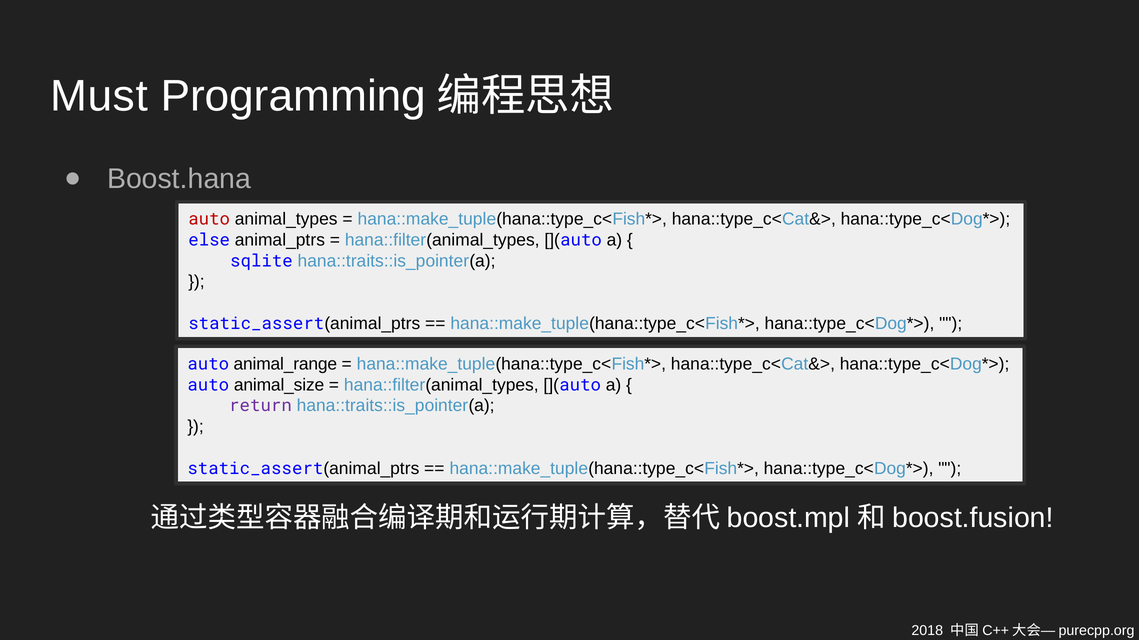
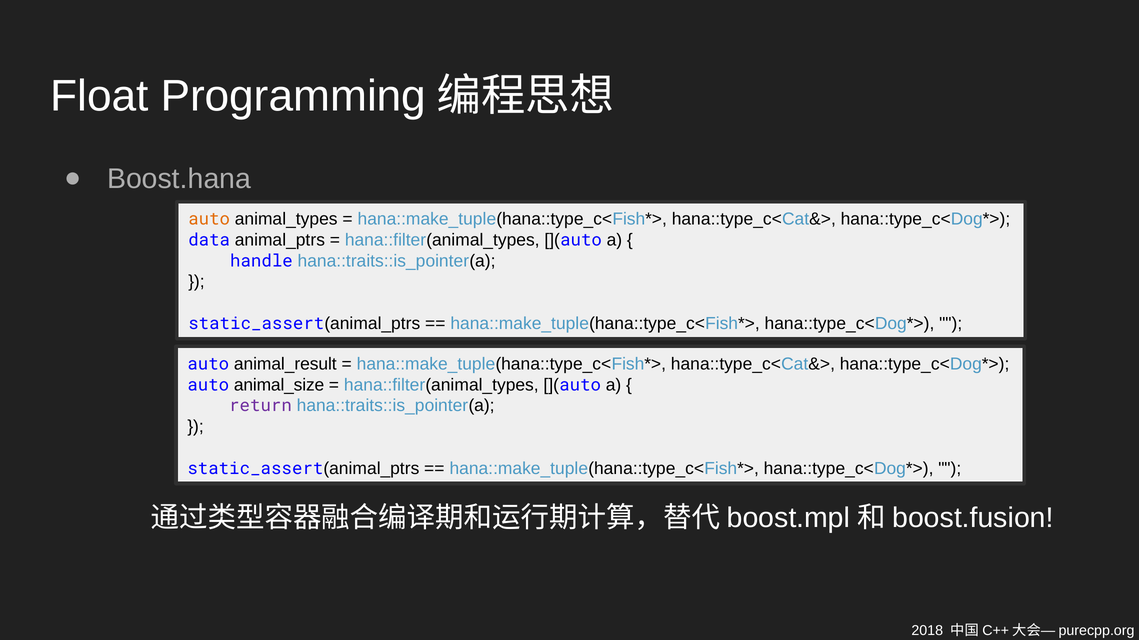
Must: Must -> Float
auto at (209, 219) colour: red -> orange
else: else -> data
sqlite: sqlite -> handle
animal_range: animal_range -> animal_result
